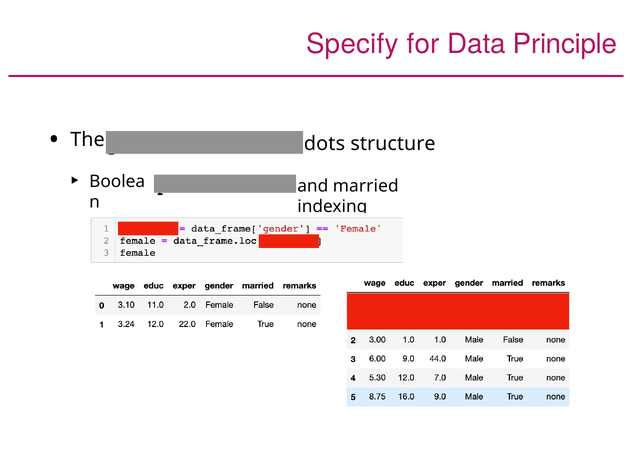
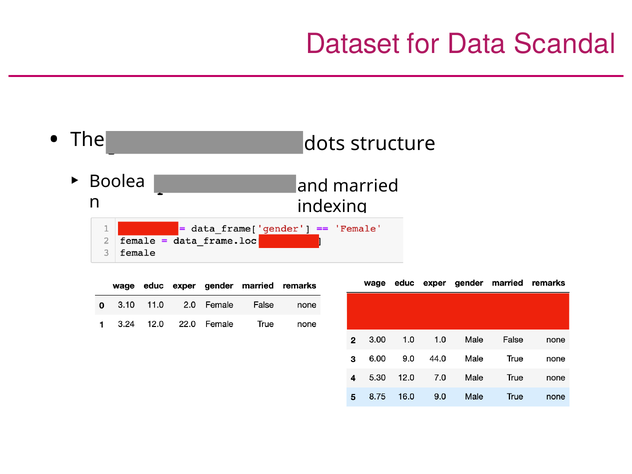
Specify: Specify -> Dataset
Principle: Principle -> Scandal
